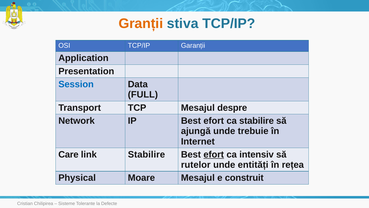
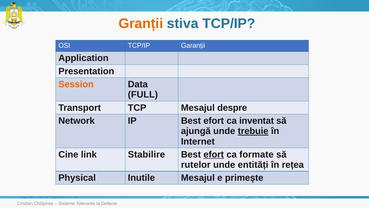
Session colour: blue -> orange
ca stabilire: stabilire -> inventat
trebuie underline: none -> present
Care: Care -> Cine
intensiv: intensiv -> formate
Moare: Moare -> Inutile
construit: construit -> primește
